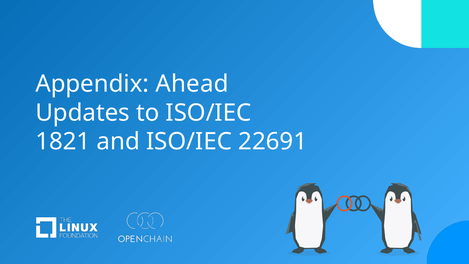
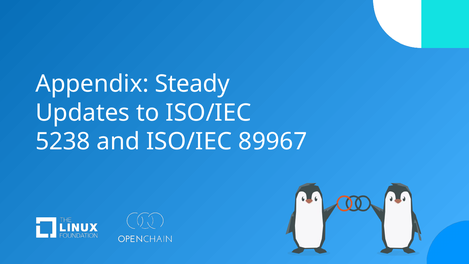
Ahead: Ahead -> Steady
1821: 1821 -> 5238
22691: 22691 -> 89967
